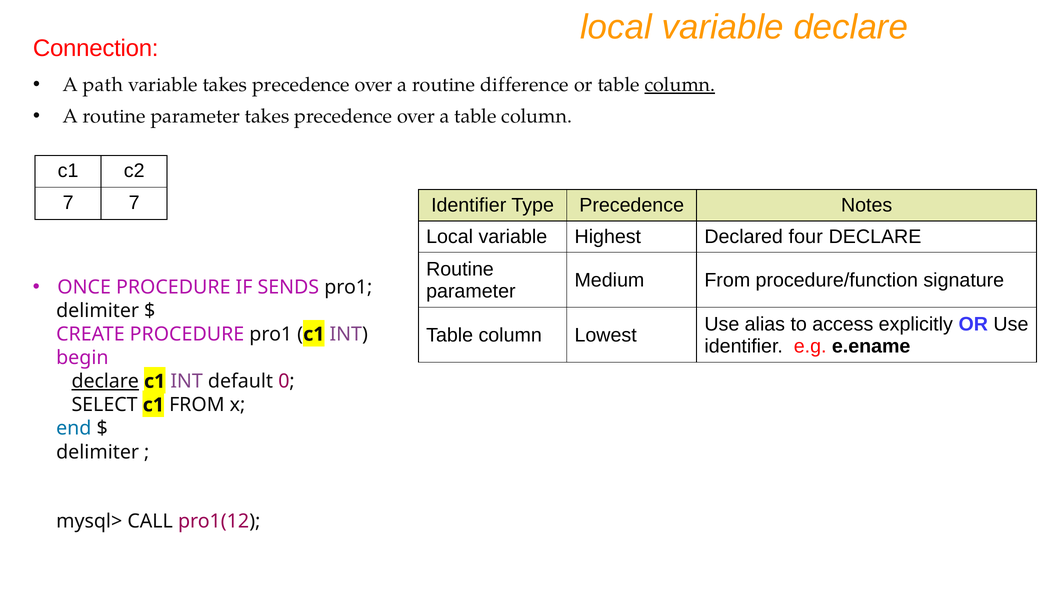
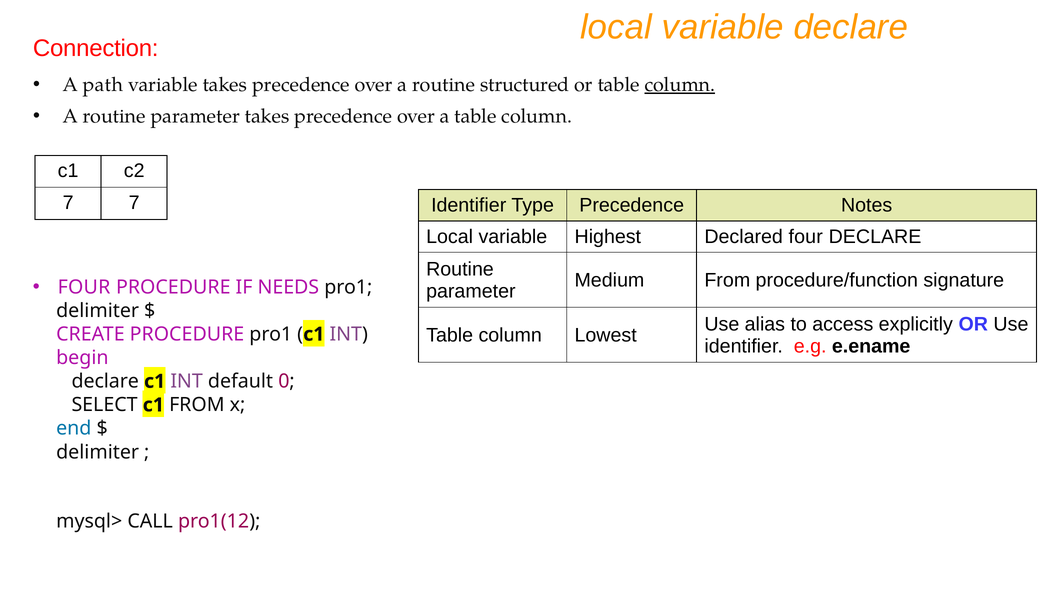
difference: difference -> structured
ONCE at (84, 287): ONCE -> FOUR
SENDS: SENDS -> NEEDS
declare at (105, 381) underline: present -> none
